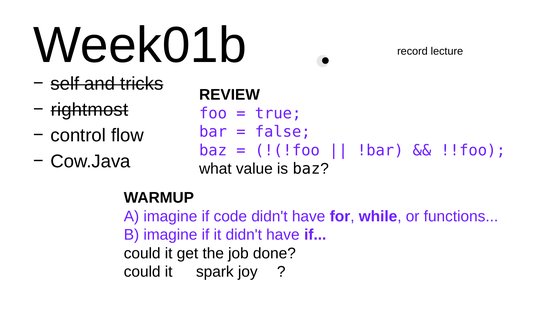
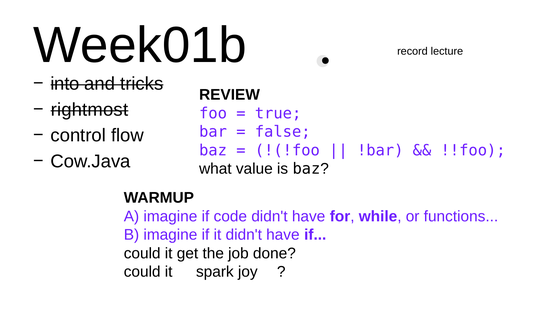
self: self -> into
